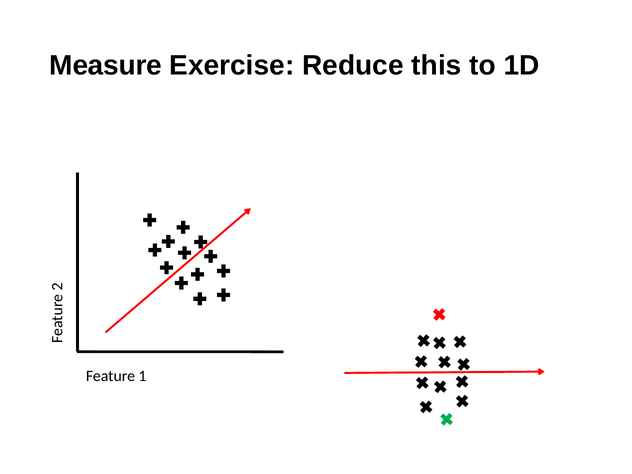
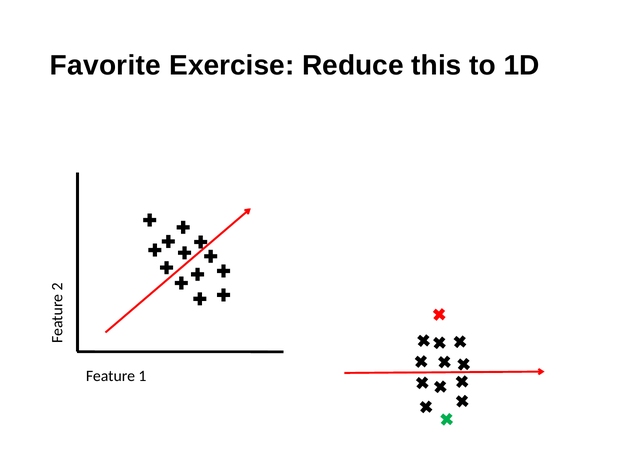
Measure: Measure -> Favorite
